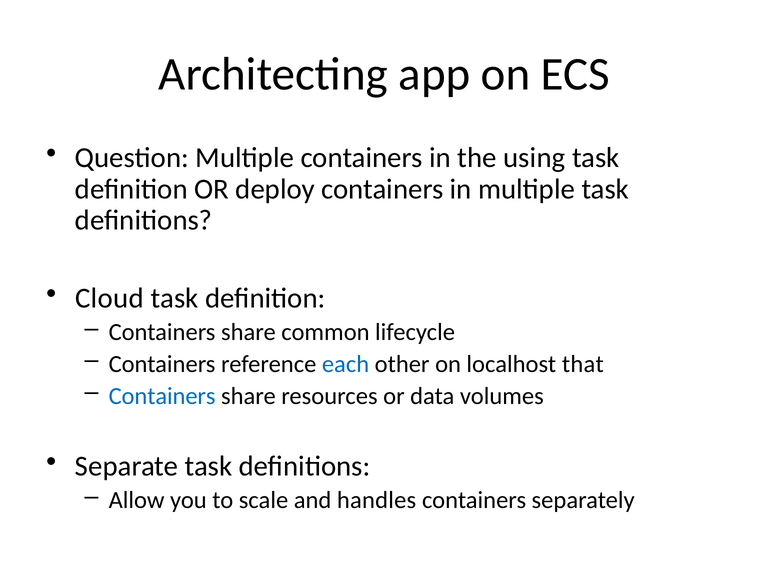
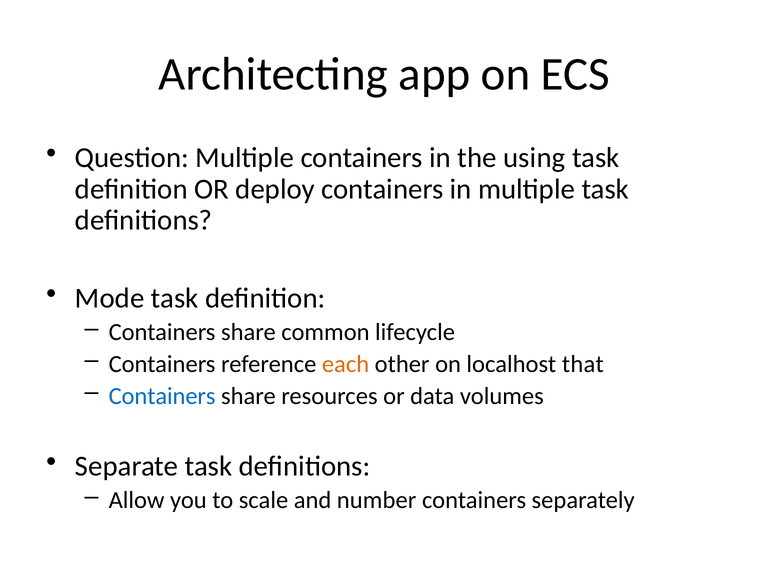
Cloud: Cloud -> Mode
each colour: blue -> orange
handles: handles -> number
